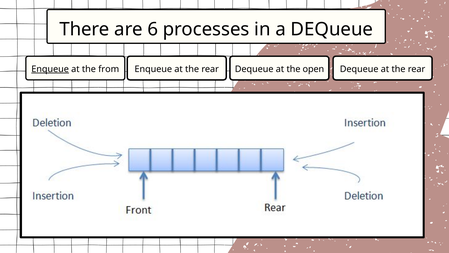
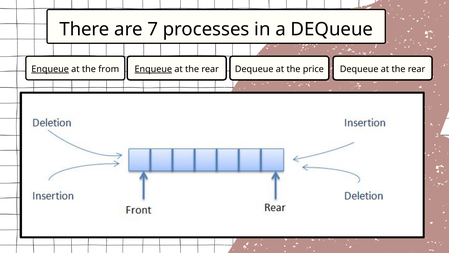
6: 6 -> 7
Enqueue at (153, 69) underline: none -> present
open: open -> price
